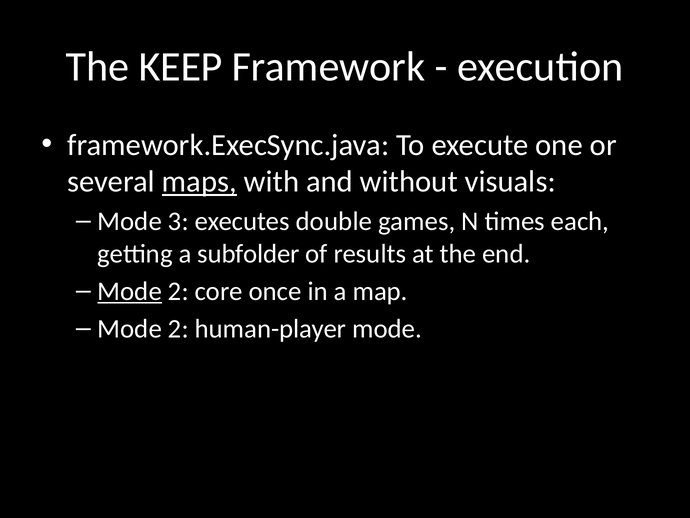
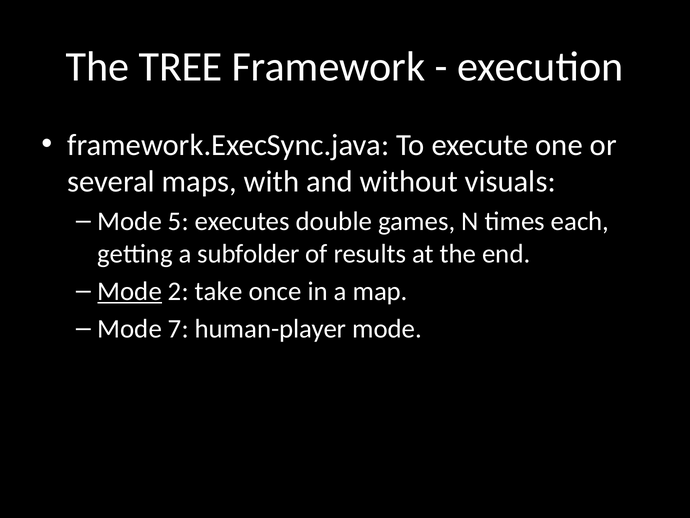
KEEP: KEEP -> TREE
maps underline: present -> none
3: 3 -> 5
core: core -> take
2 at (178, 329): 2 -> 7
